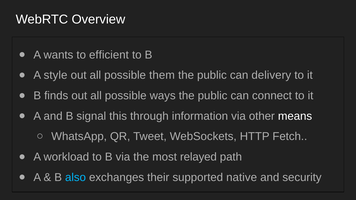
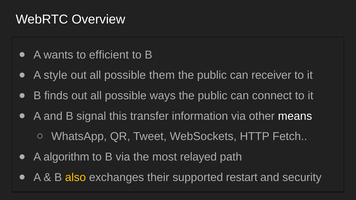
delivery: delivery -> receiver
through: through -> transfer
workload: workload -> algorithm
also colour: light blue -> yellow
native: native -> restart
